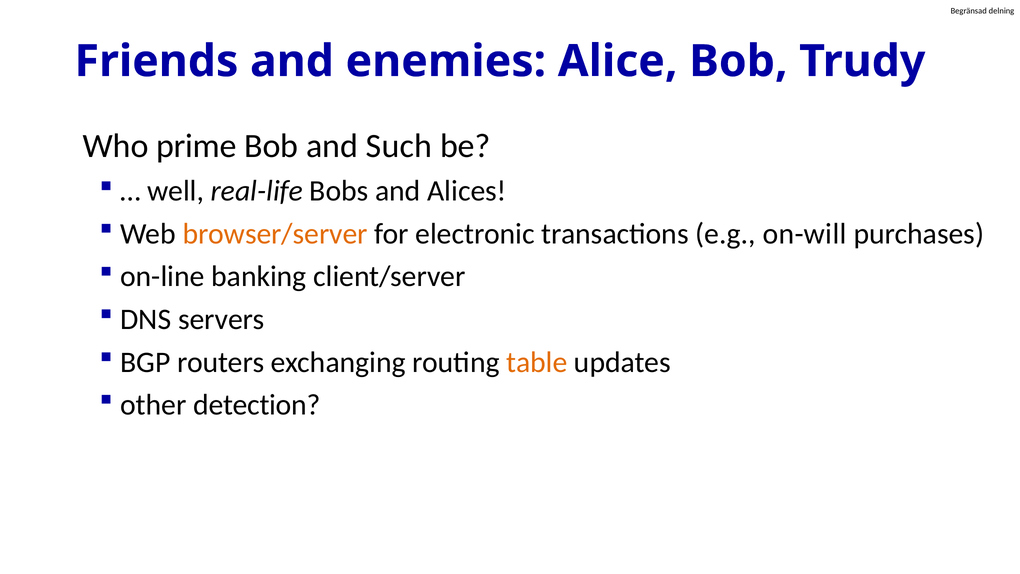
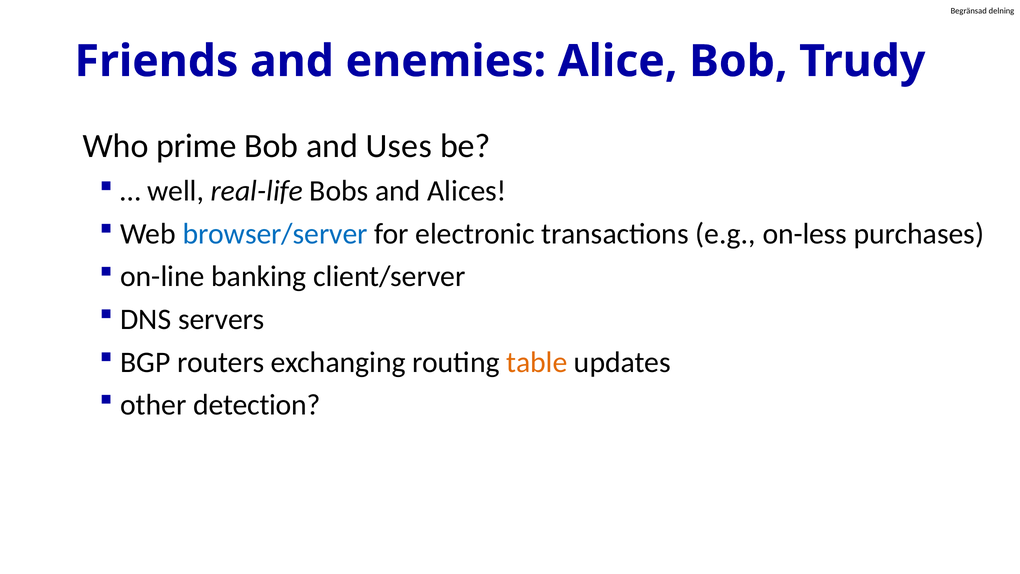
Such: Such -> Uses
browser/server colour: orange -> blue
on-will: on-will -> on-less
